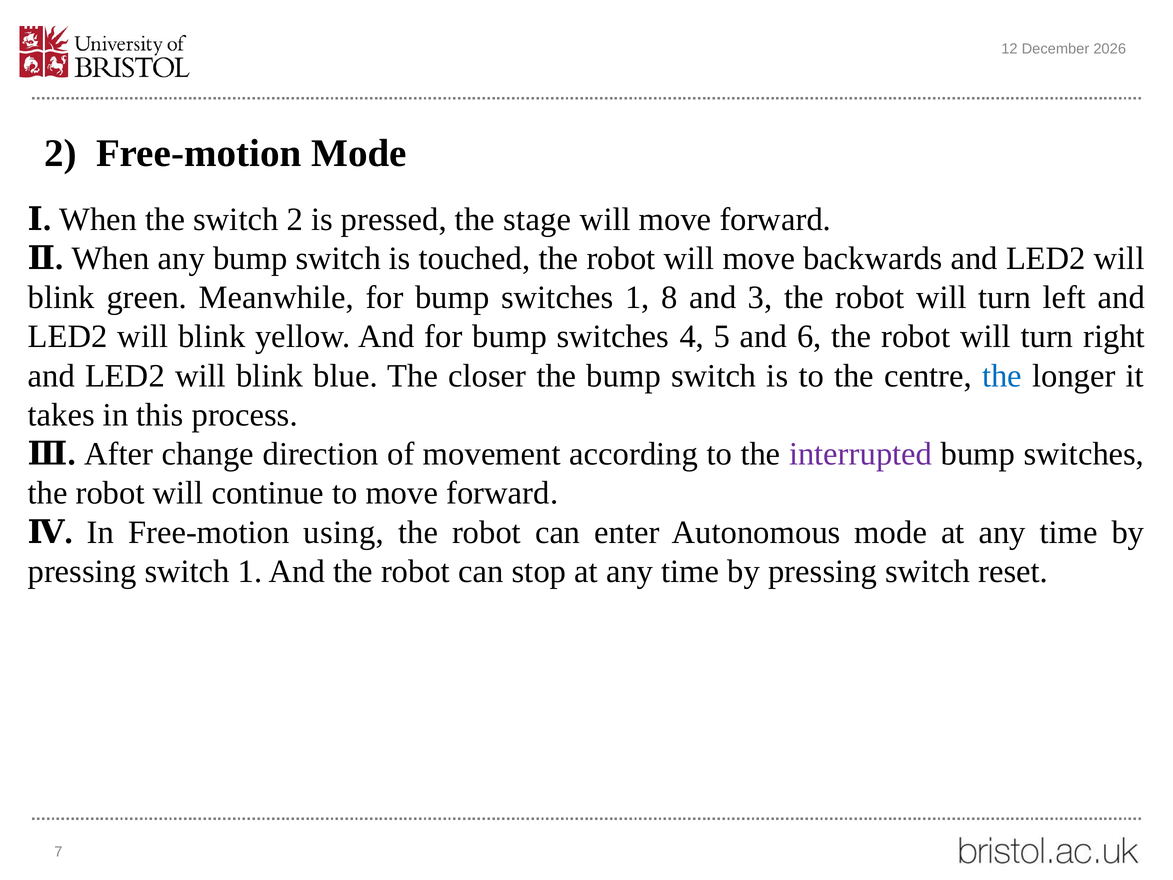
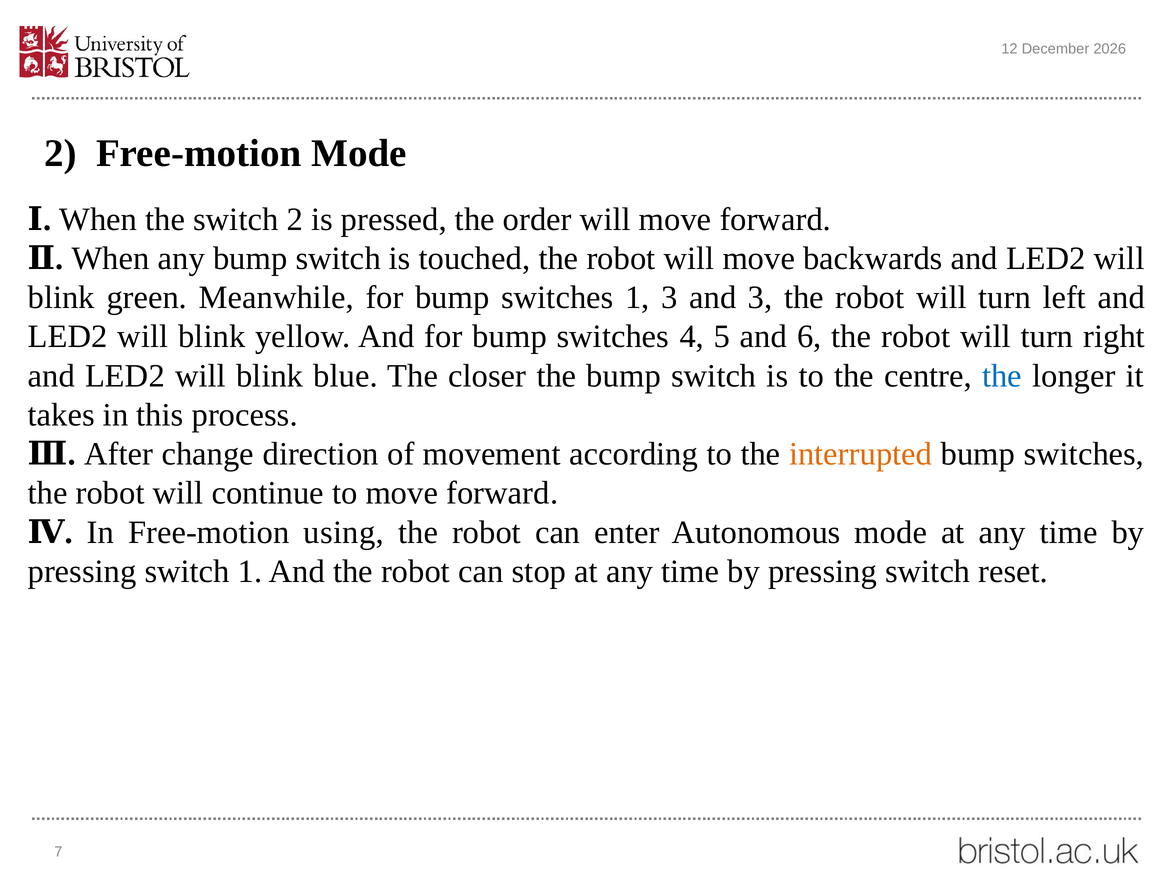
stage: stage -> order
1 8: 8 -> 3
interrupted colour: purple -> orange
